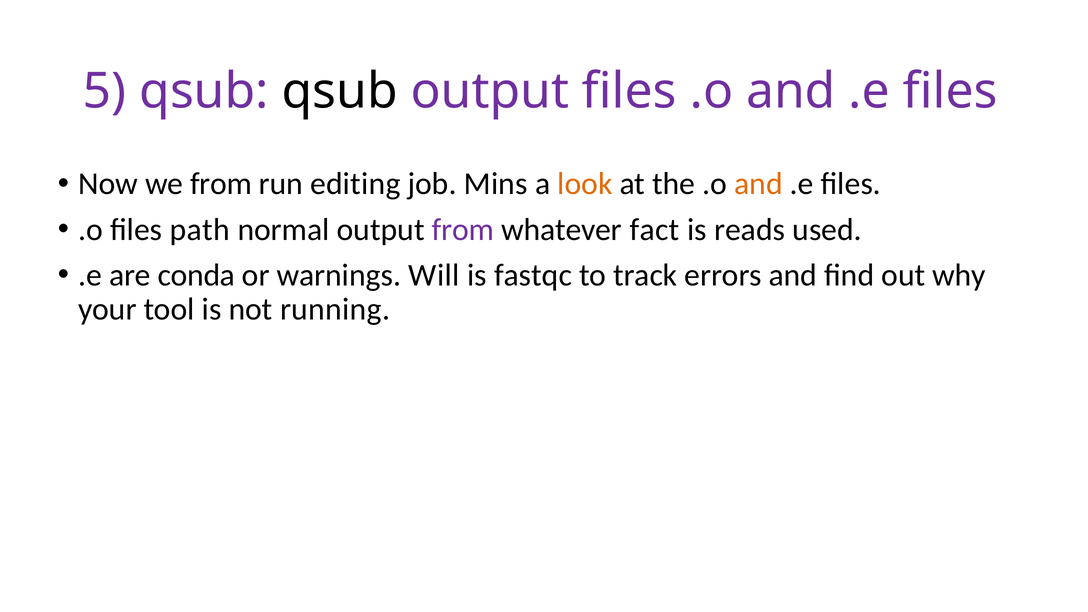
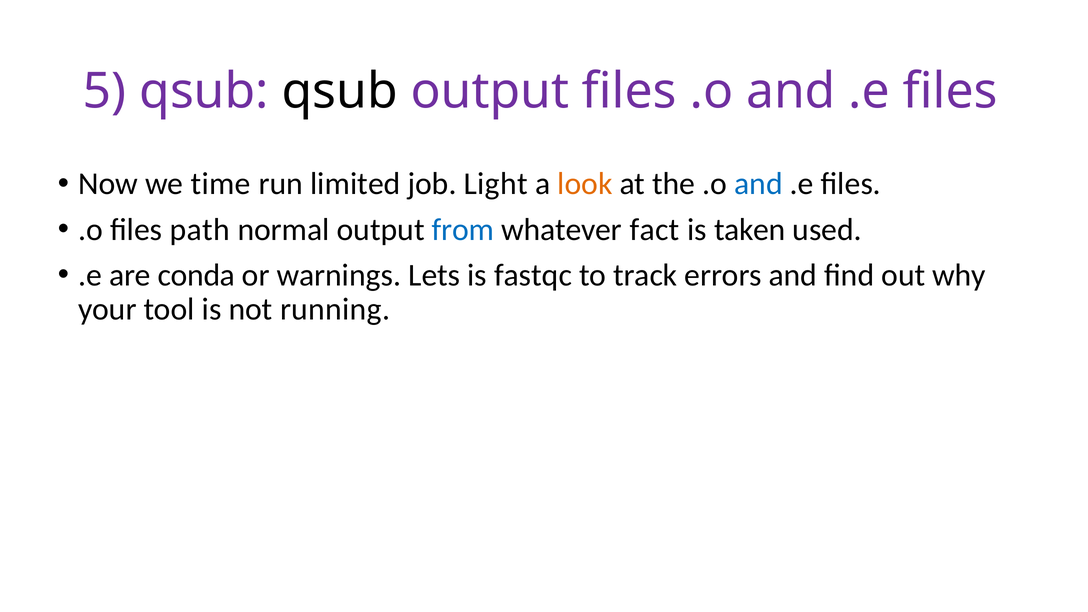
we from: from -> time
editing: editing -> limited
Mins: Mins -> Light
and at (758, 184) colour: orange -> blue
from at (463, 230) colour: purple -> blue
reads: reads -> taken
Will: Will -> Lets
